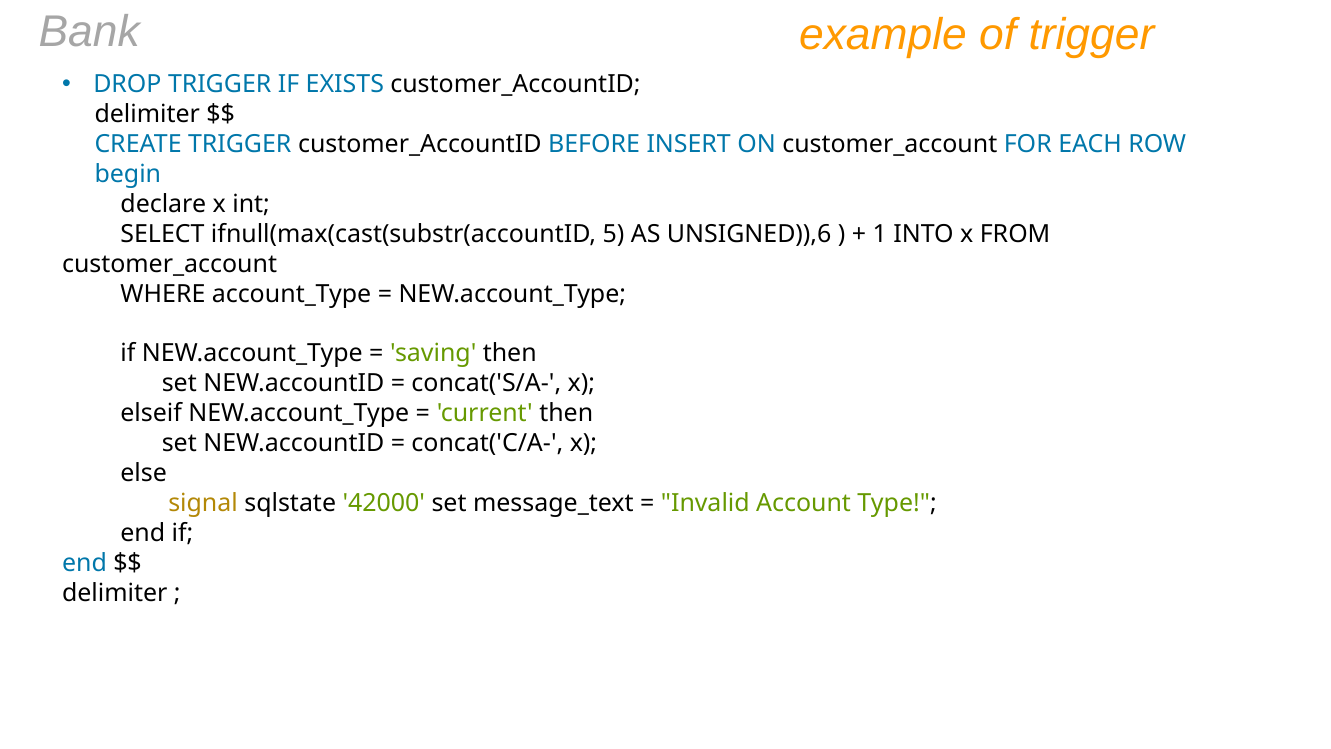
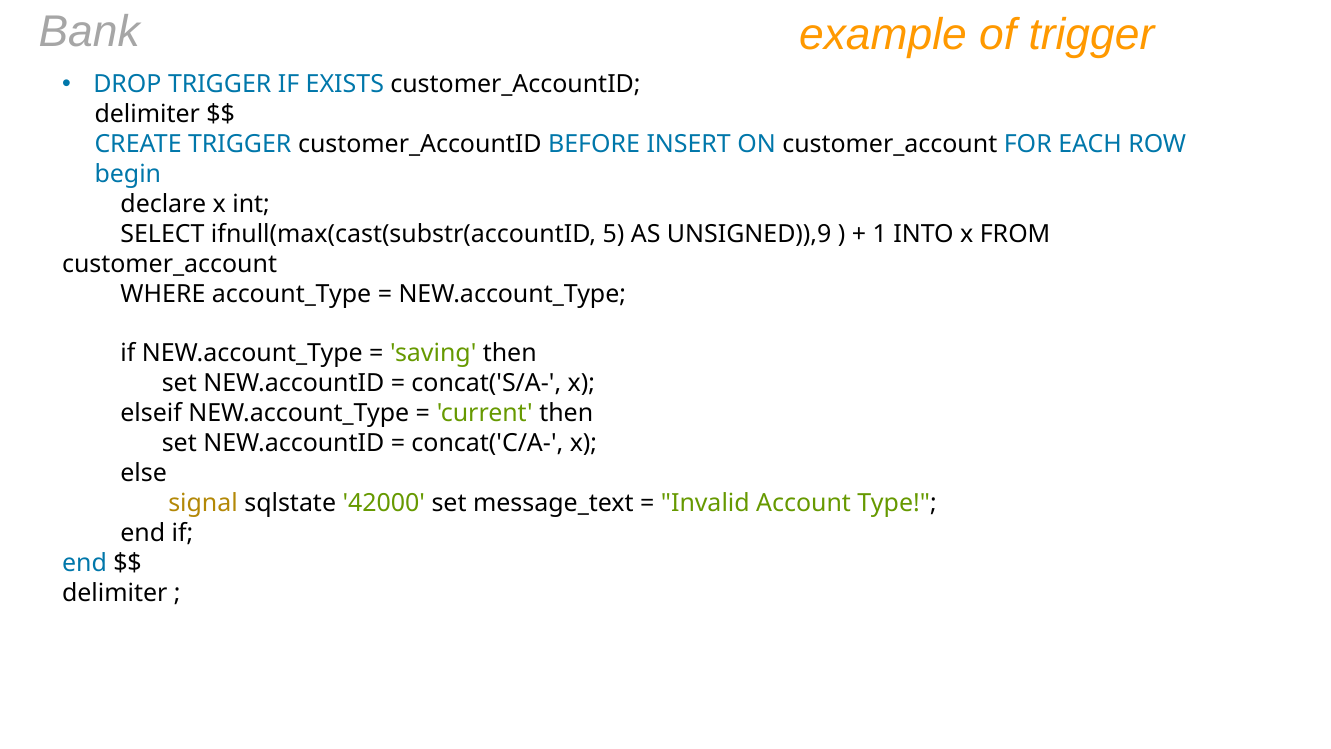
UNSIGNED)),6: UNSIGNED)),6 -> UNSIGNED)),9
